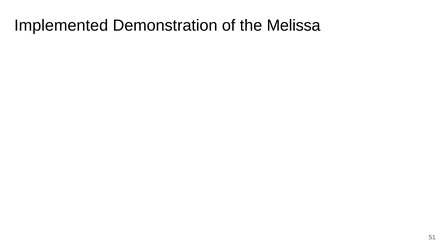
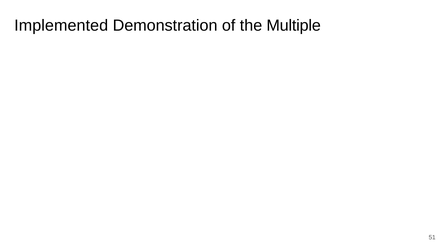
Melissa: Melissa -> Multiple
